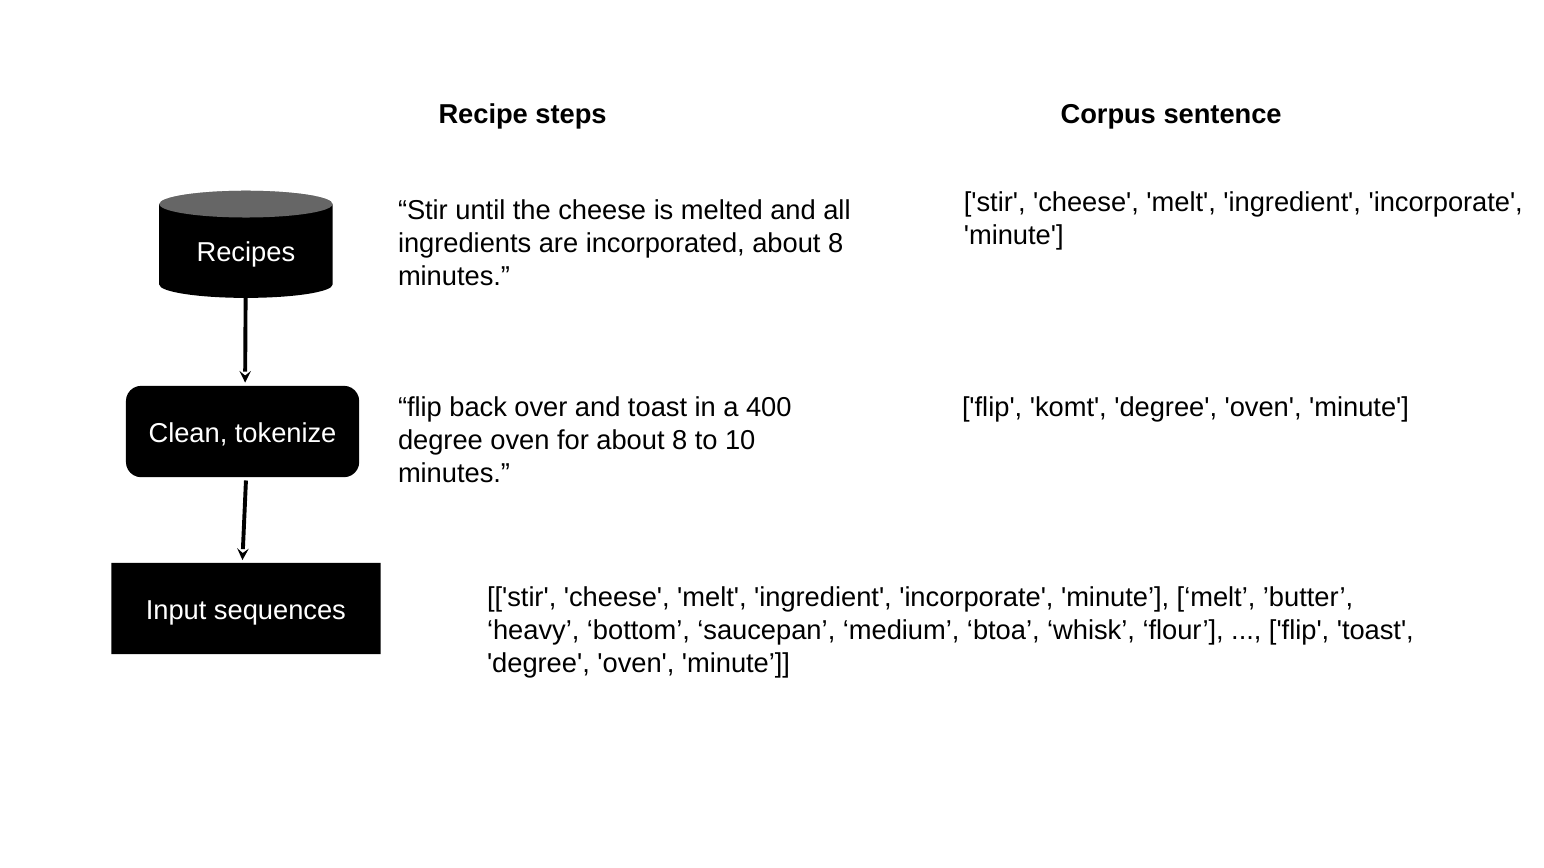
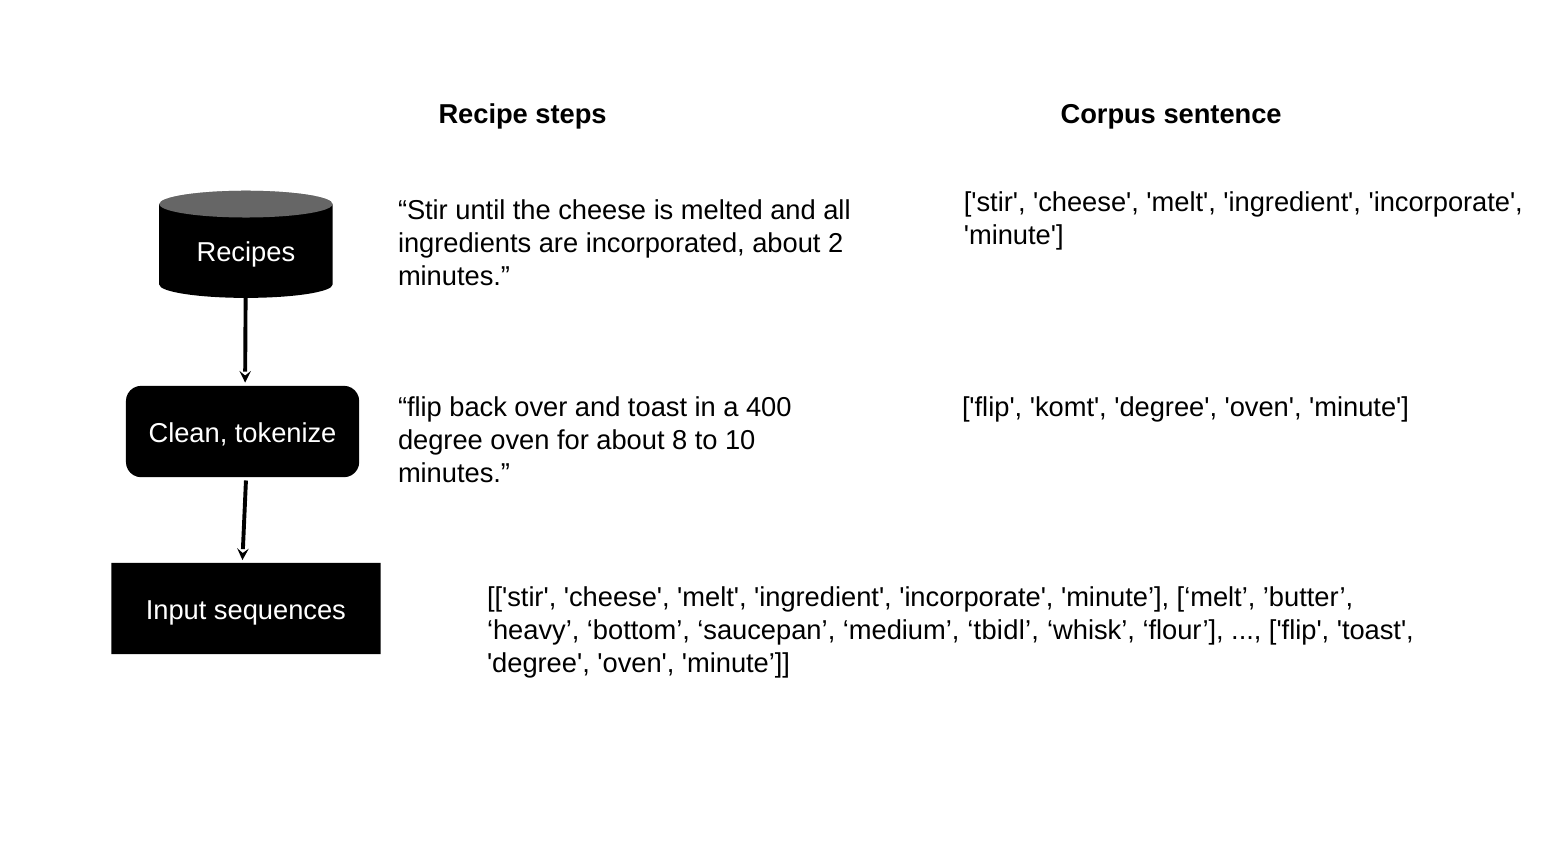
incorporated about 8: 8 -> 2
btoa: btoa -> tbidl
